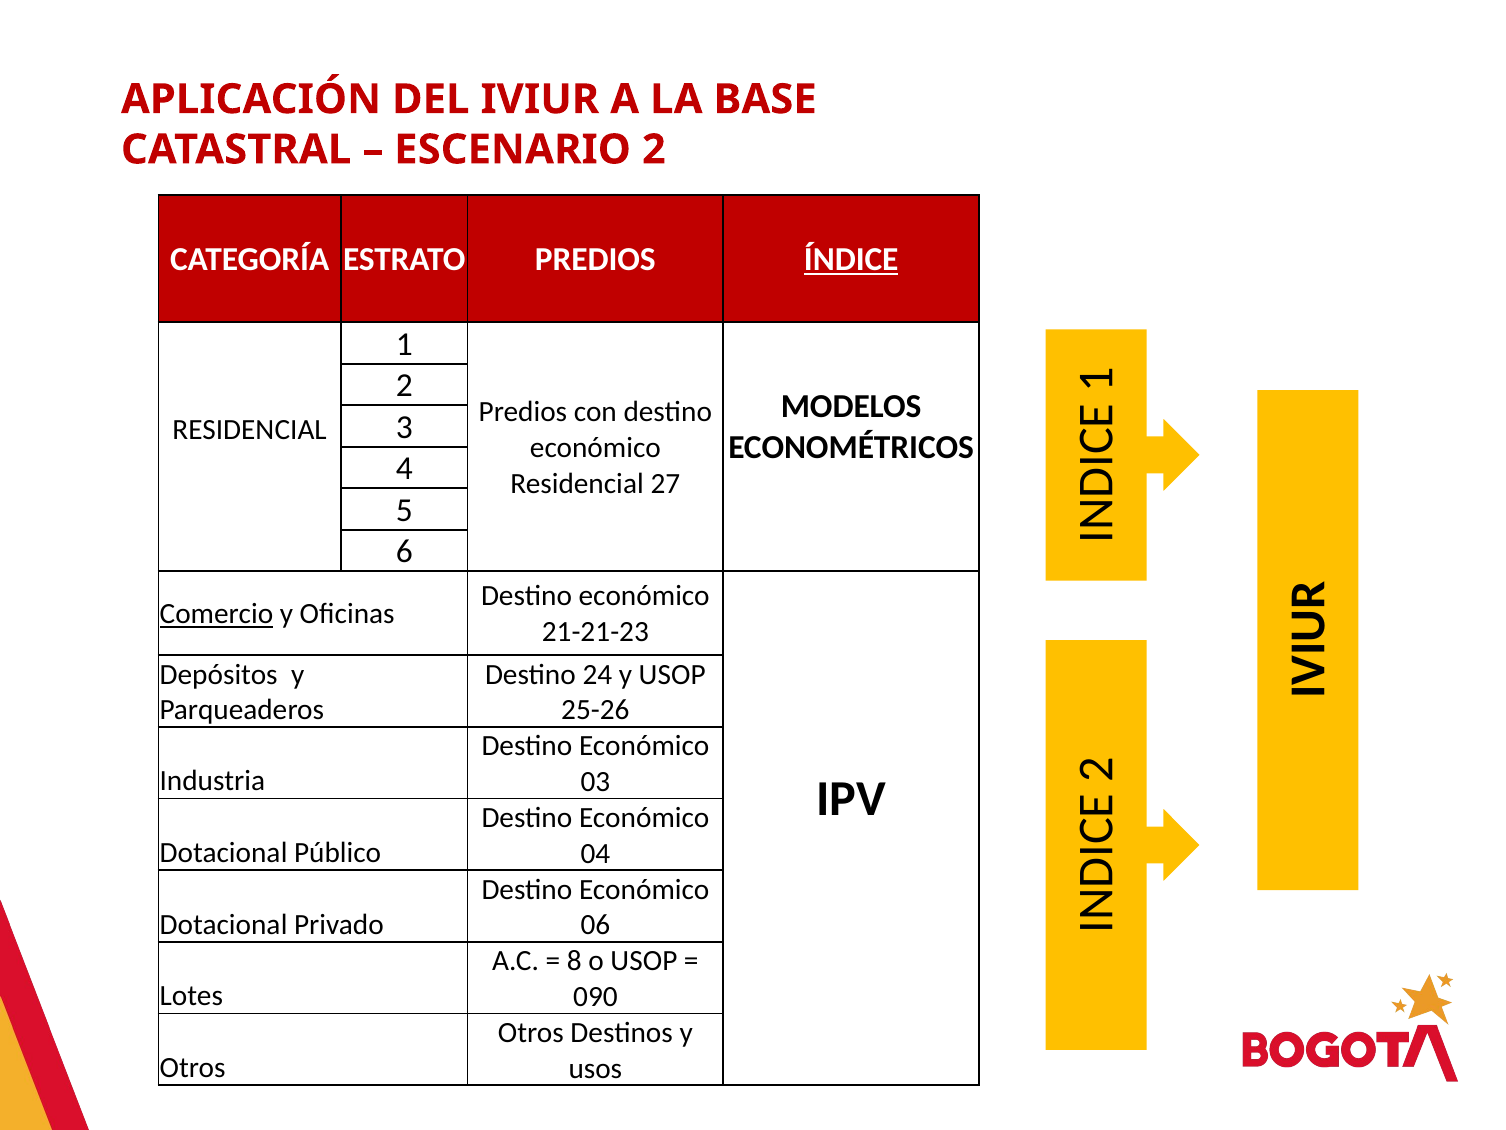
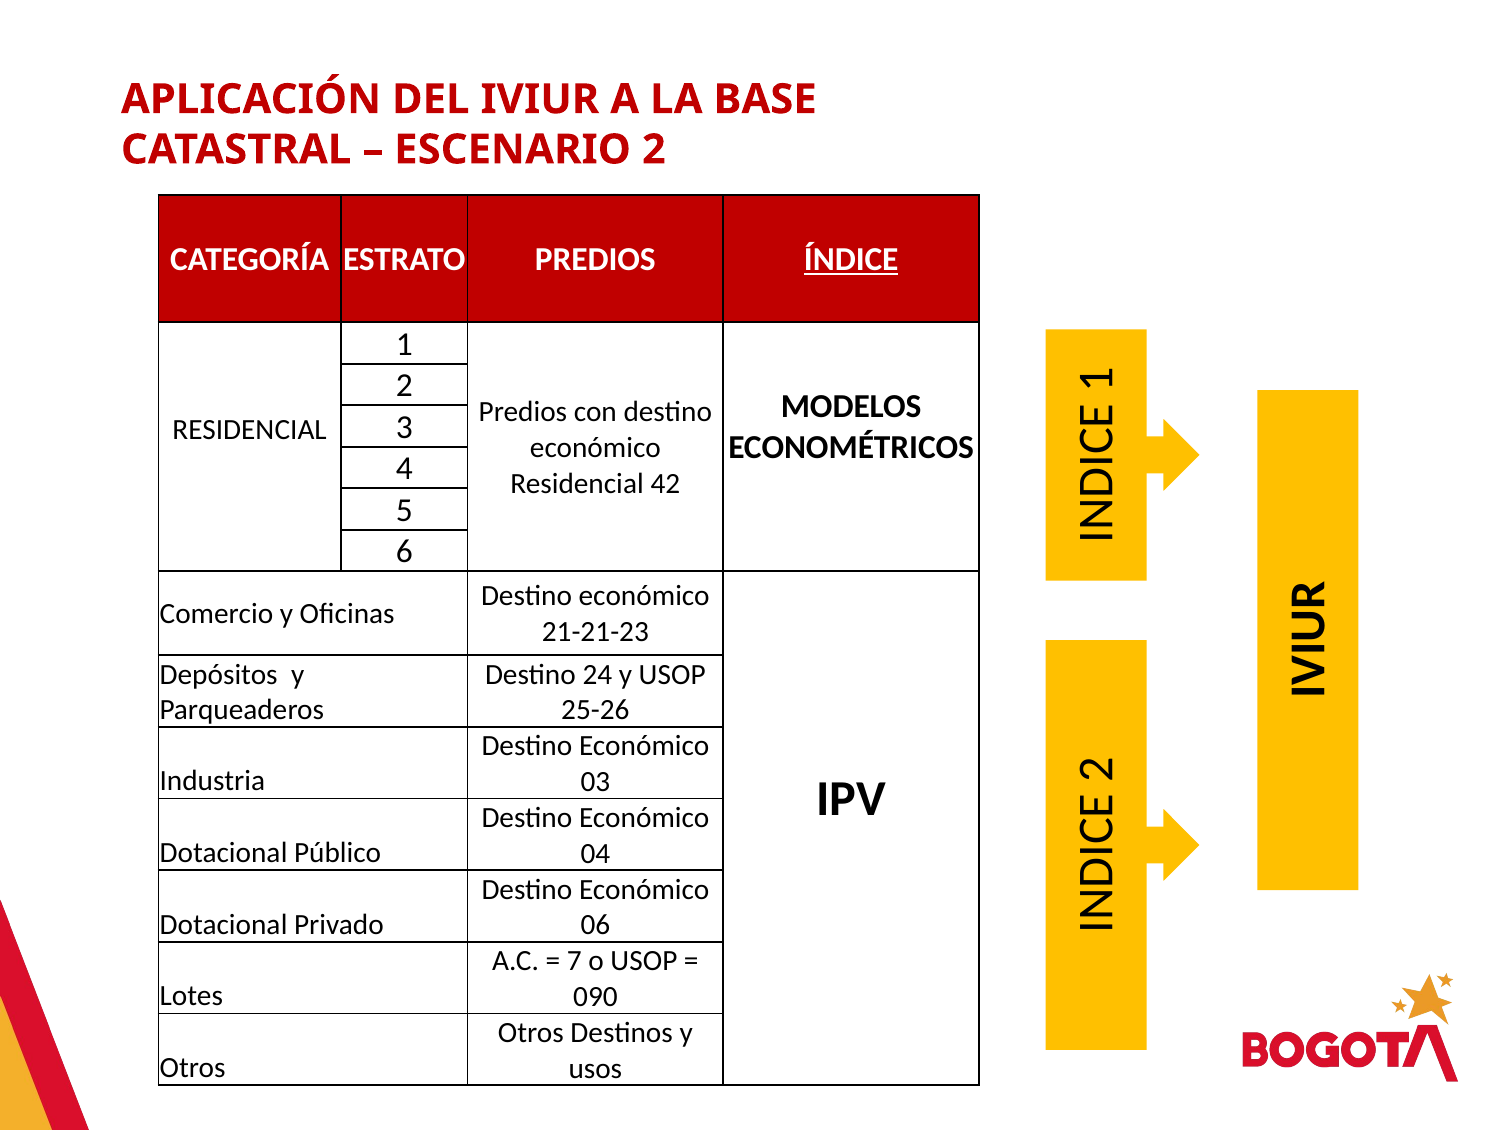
27: 27 -> 42
Comercio underline: present -> none
8: 8 -> 7
